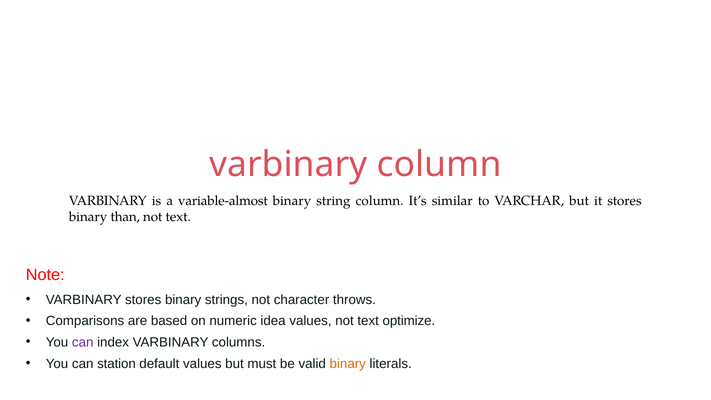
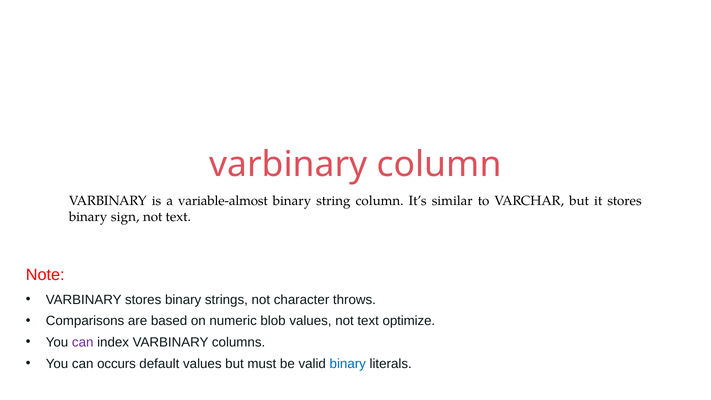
than: than -> sign
idea: idea -> blob
station: station -> occurs
binary at (348, 364) colour: orange -> blue
